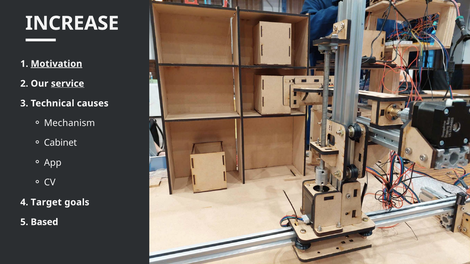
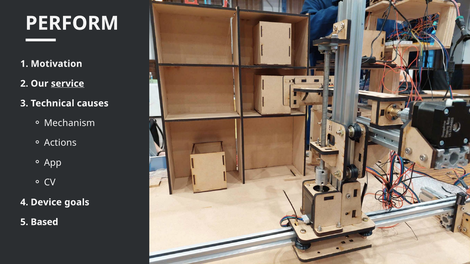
INCREASE: INCREASE -> PERFORM
Motivation underline: present -> none
Cabinet: Cabinet -> Actions
Target: Target -> Device
